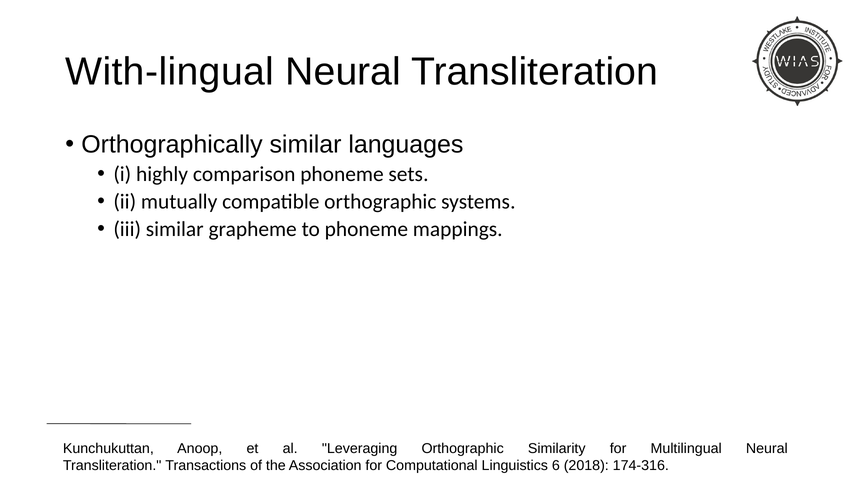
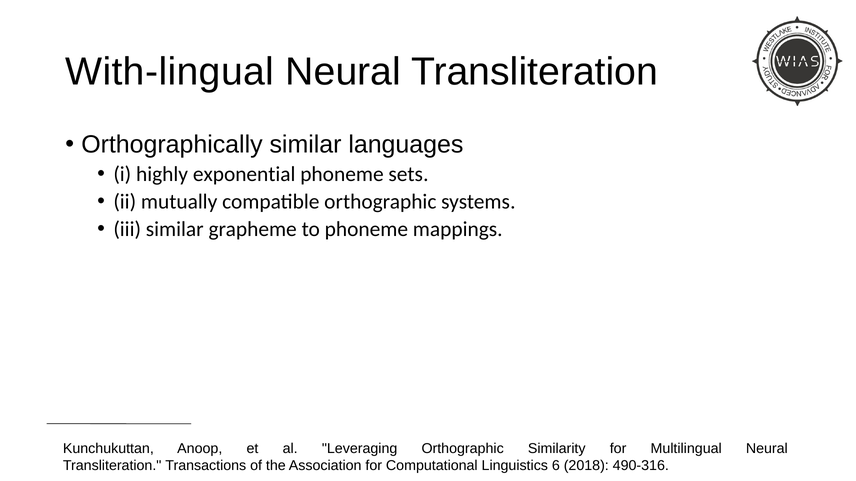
comparison: comparison -> exponential
174-316: 174-316 -> 490-316
